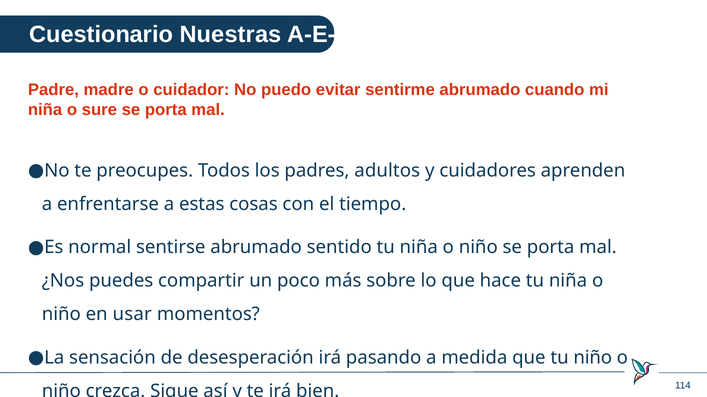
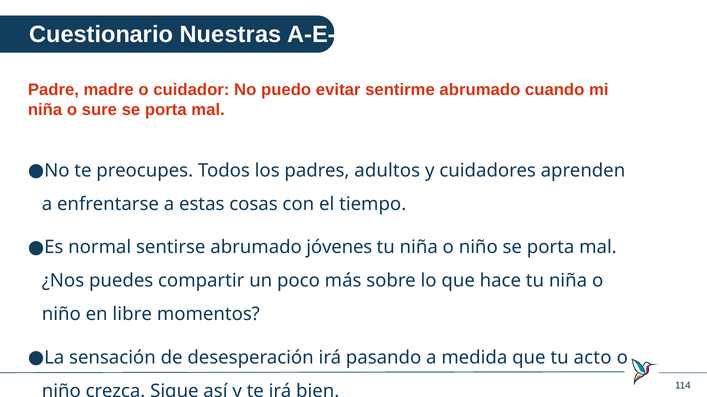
sentido: sentido -> jóvenes
usar: usar -> libre
tu niño: niño -> acto
